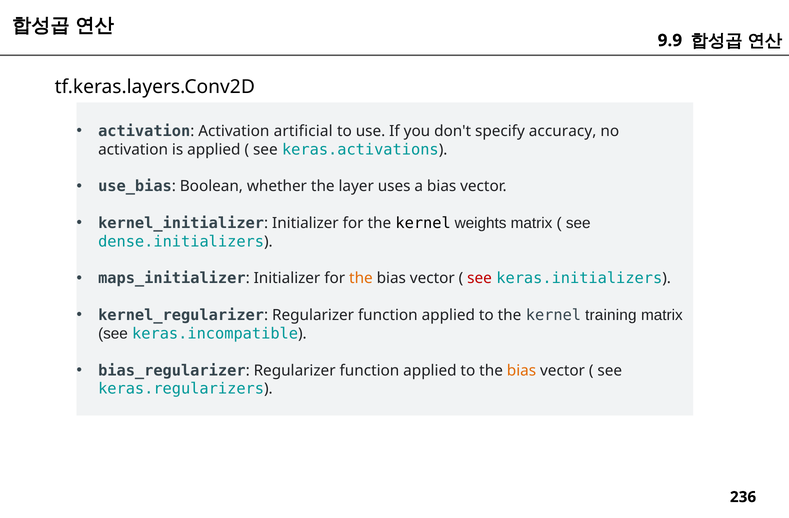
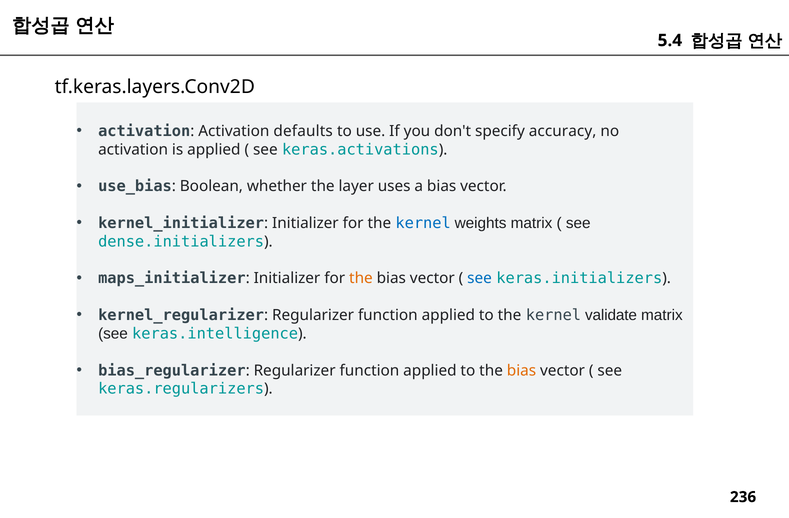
9.9: 9.9 -> 5.4
artificial: artificial -> defaults
kernel at (423, 223) colour: black -> blue
see at (480, 279) colour: red -> blue
training: training -> validate
keras.incompatible: keras.incompatible -> keras.intelligence
